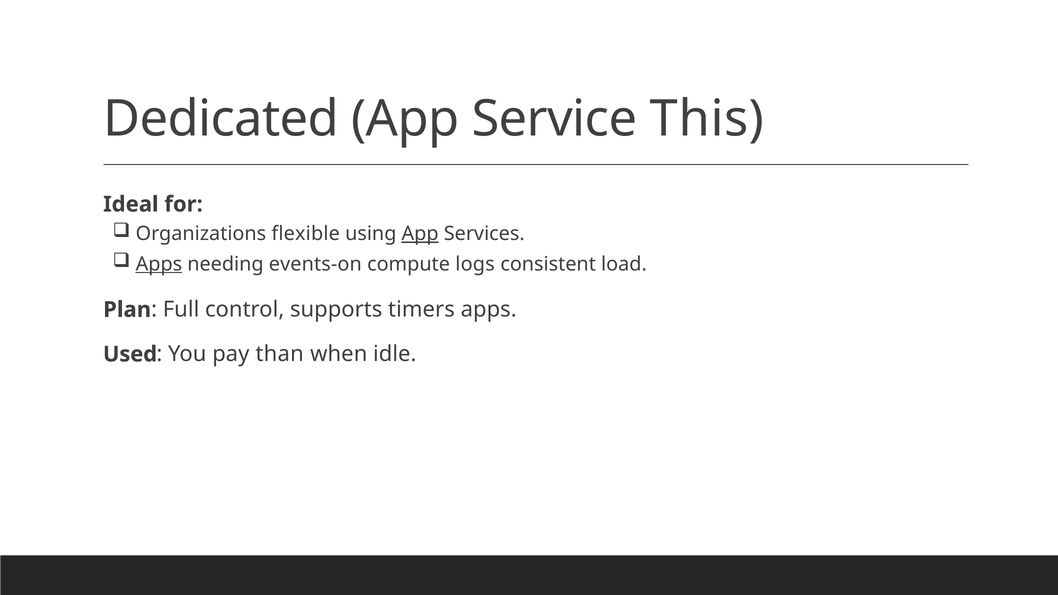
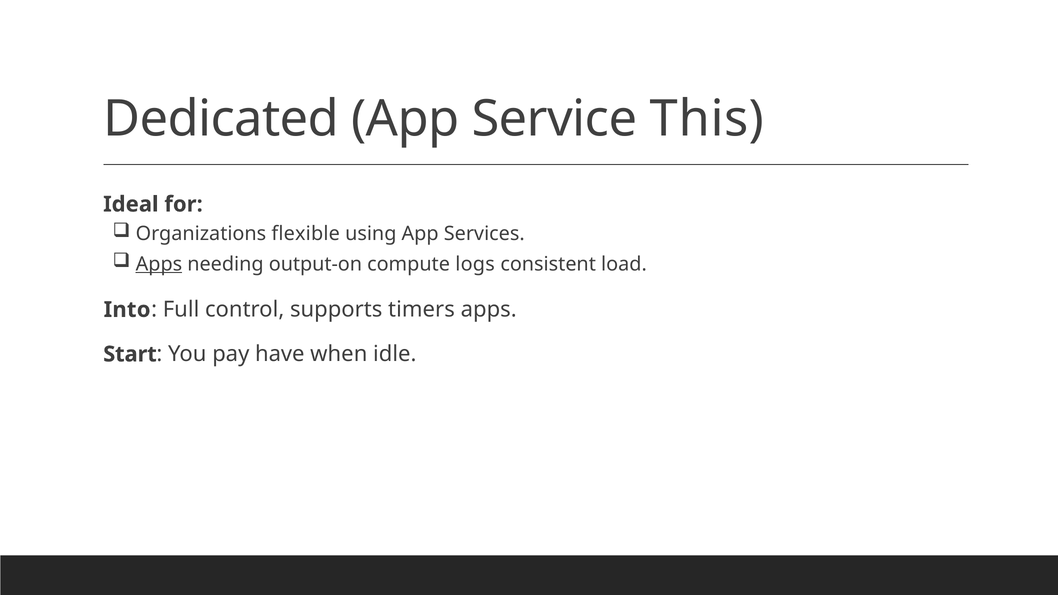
App at (420, 234) underline: present -> none
events-on: events-on -> output-on
Plan: Plan -> Into
Used: Used -> Start
than: than -> have
